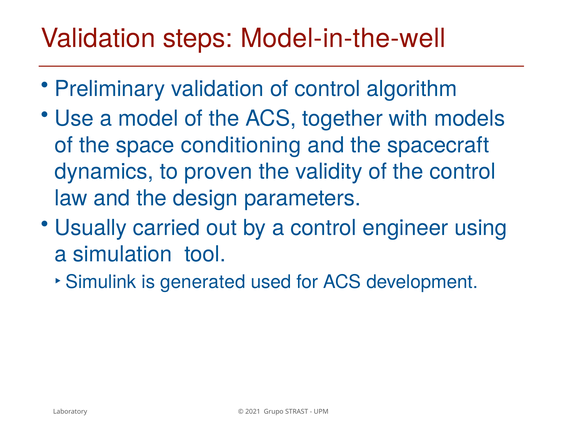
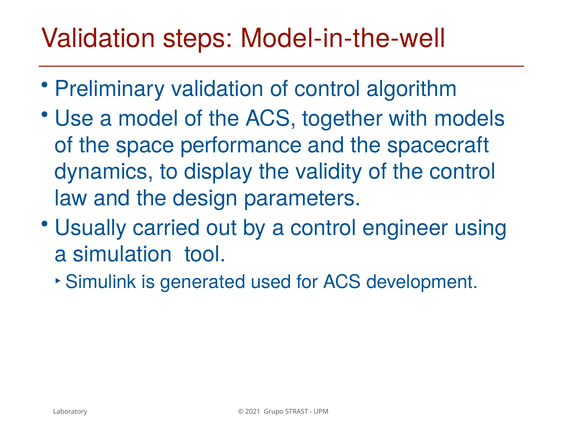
conditioning: conditioning -> performance
proven: proven -> display
